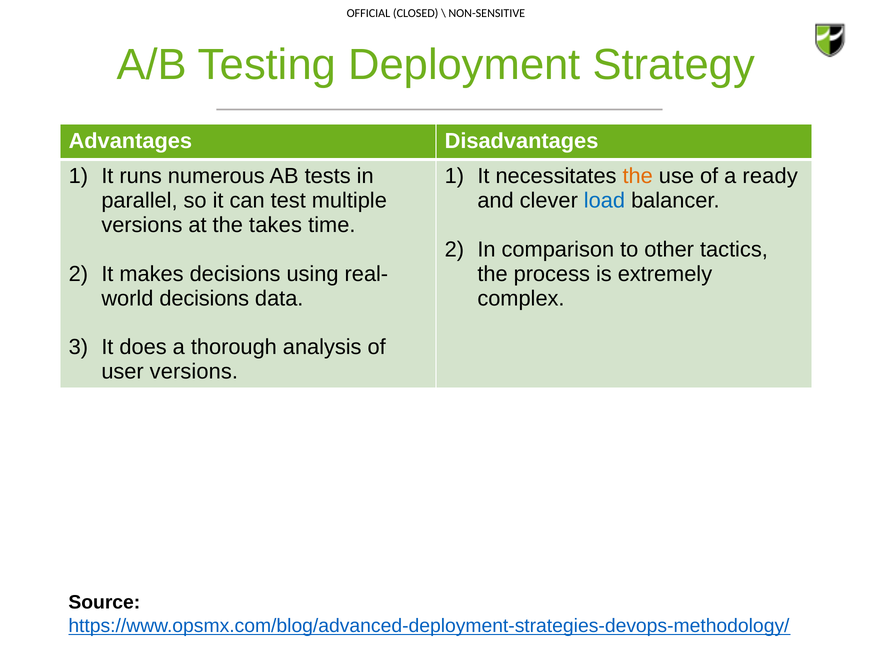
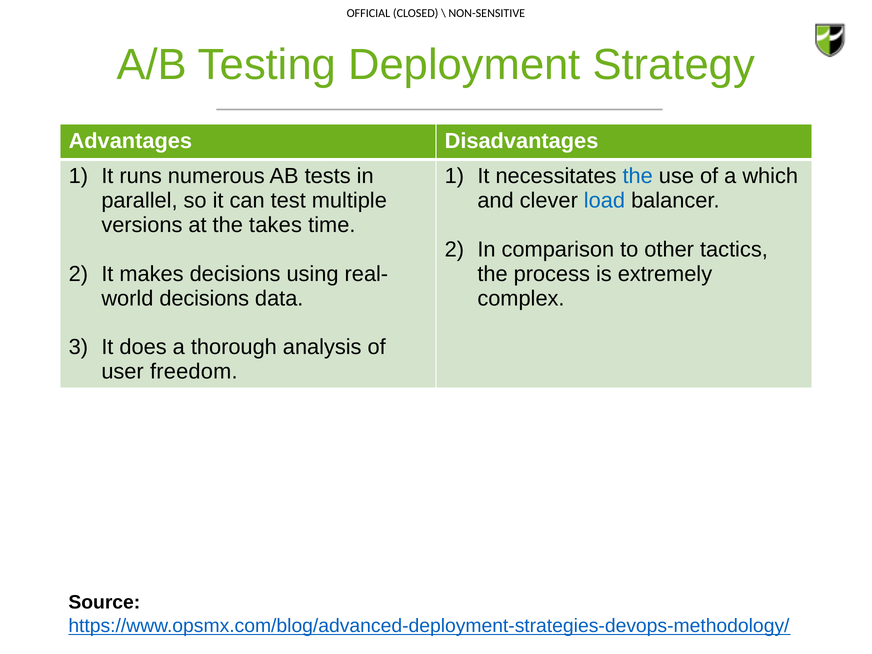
the at (638, 176) colour: orange -> blue
ready: ready -> which
user versions: versions -> freedom
